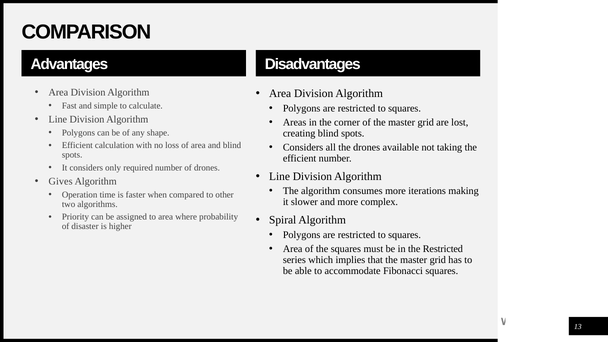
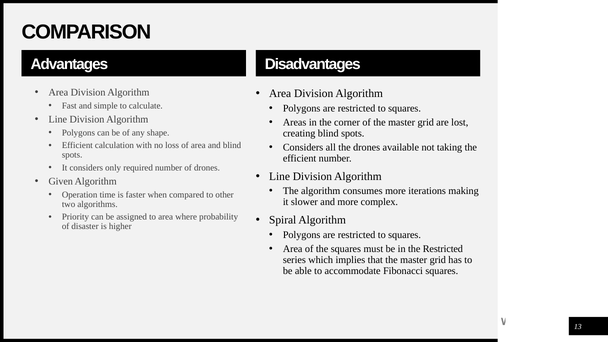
Gives: Gives -> Given
